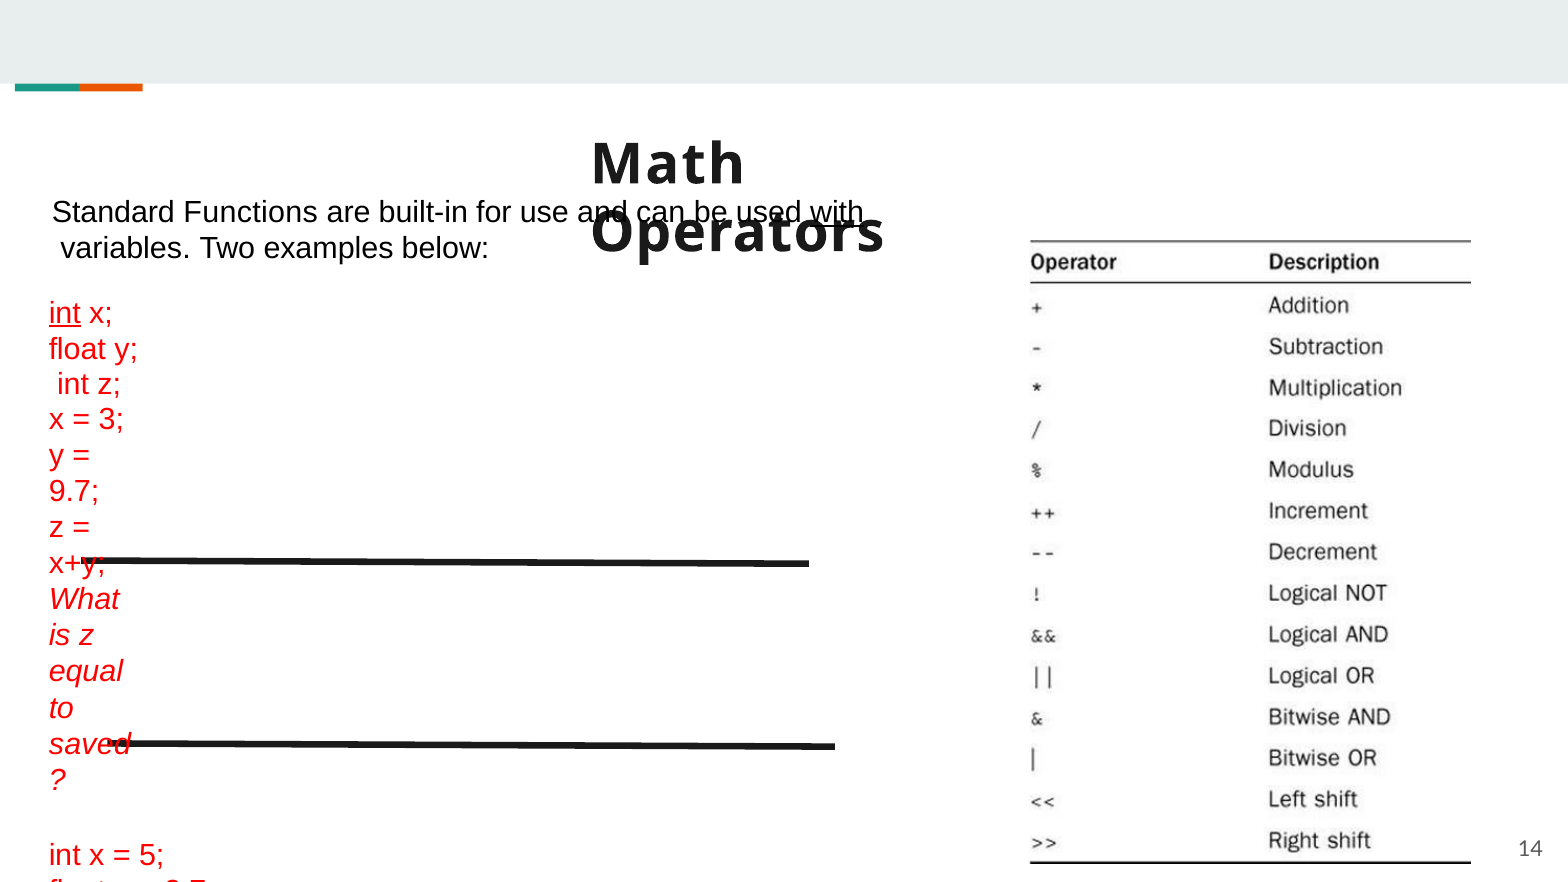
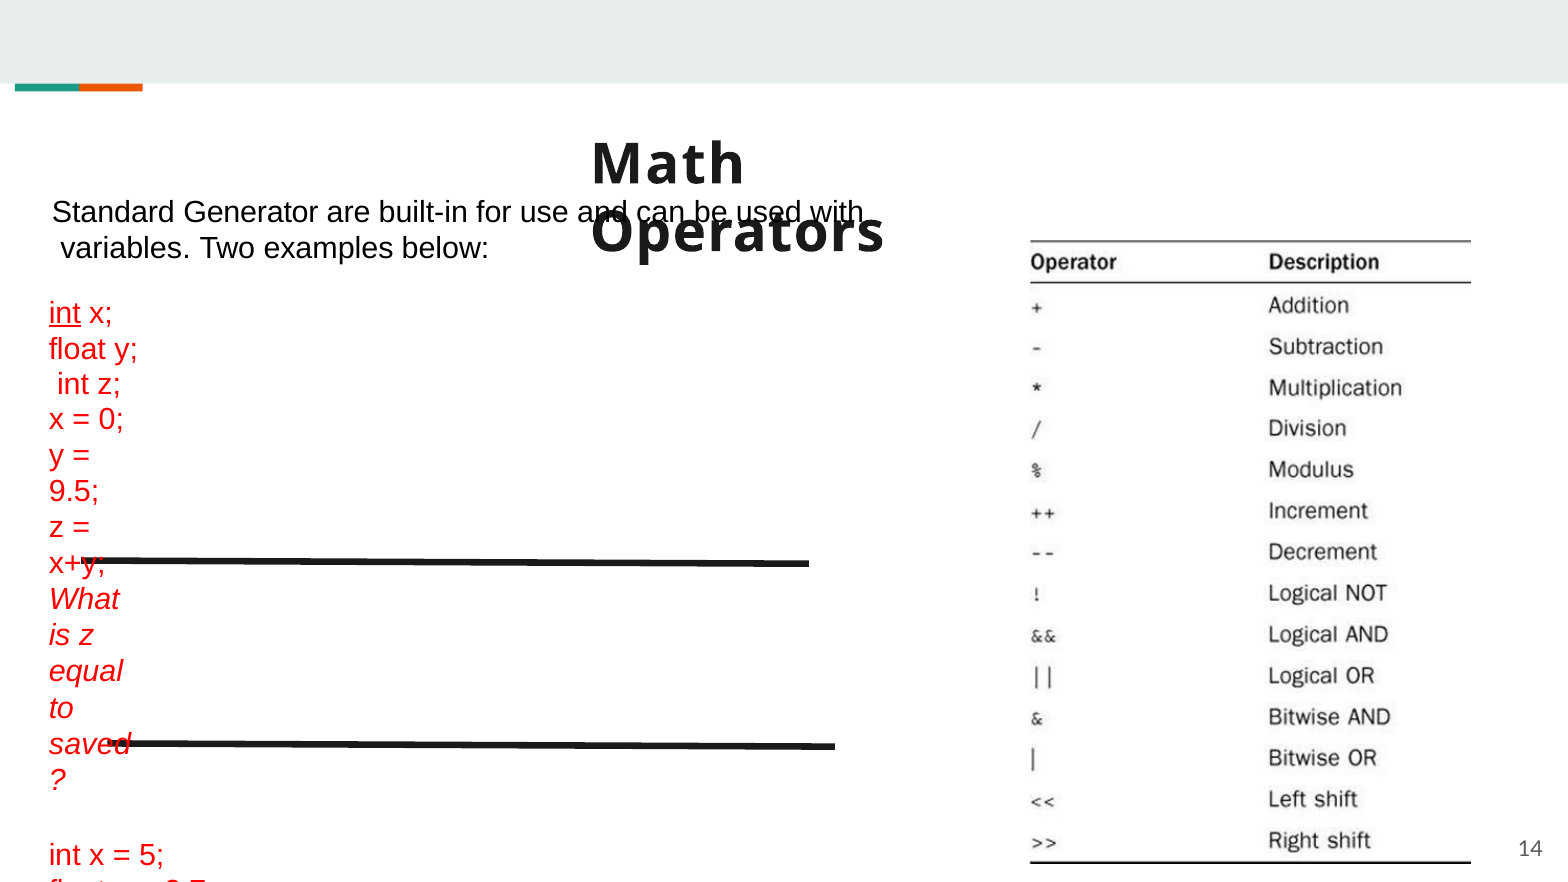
Functions: Functions -> Generator
with underline: present -> none
3: 3 -> 0
9.7: 9.7 -> 9.5
